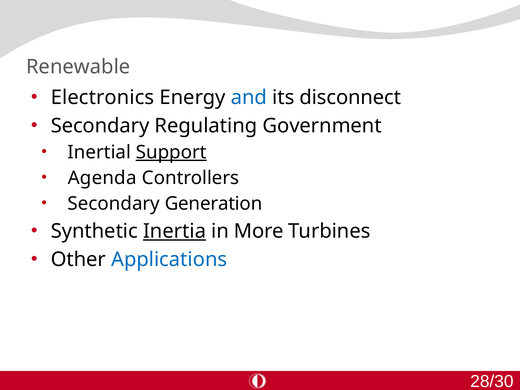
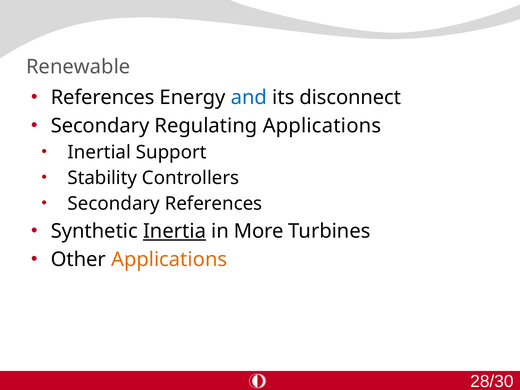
Electronics at (102, 97): Electronics -> References
Regulating Government: Government -> Applications
Support underline: present -> none
Agenda: Agenda -> Stability
Secondary Generation: Generation -> References
Applications at (169, 260) colour: blue -> orange
